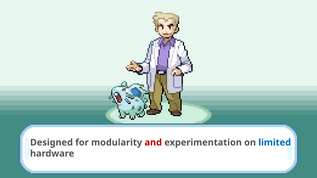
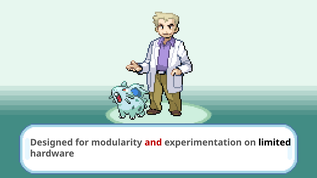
limited colour: blue -> black
